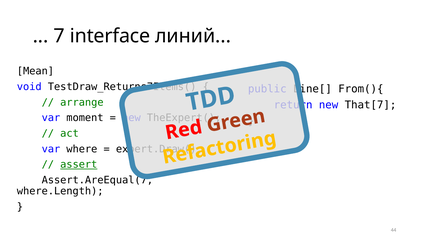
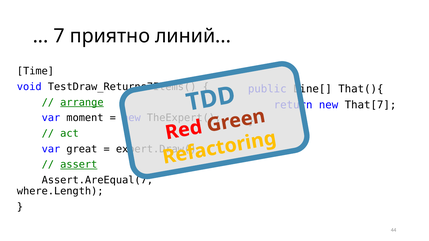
interface: interface -> приятно
Mean: Mean -> Time
From(){: From(){ -> That(){
arrange underline: none -> present
where: where -> great
